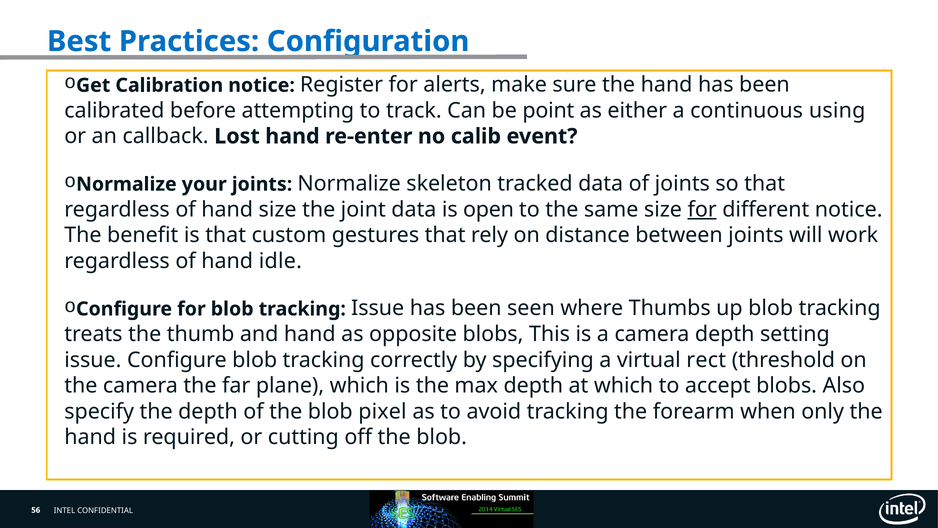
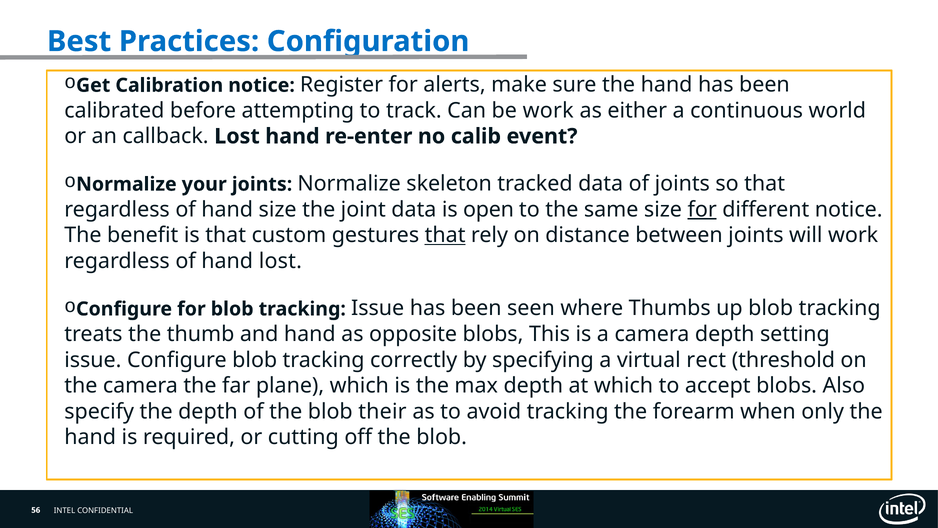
be point: point -> work
using: using -> world
that at (445, 235) underline: none -> present
hand idle: idle -> lost
pixel: pixel -> their
